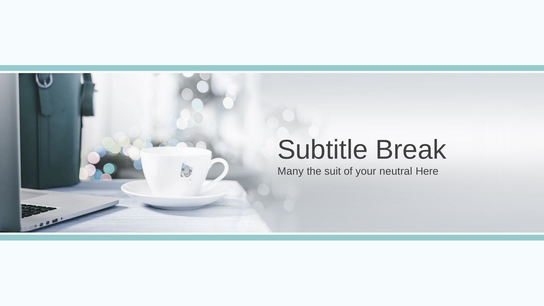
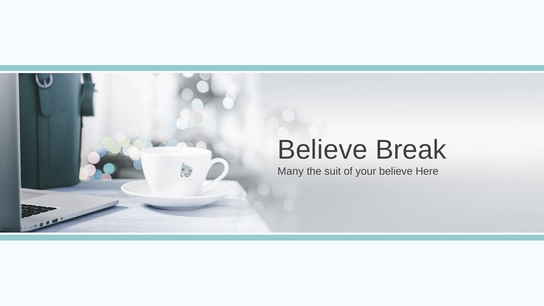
Subtitle at (323, 150): Subtitle -> Believe
your neutral: neutral -> believe
